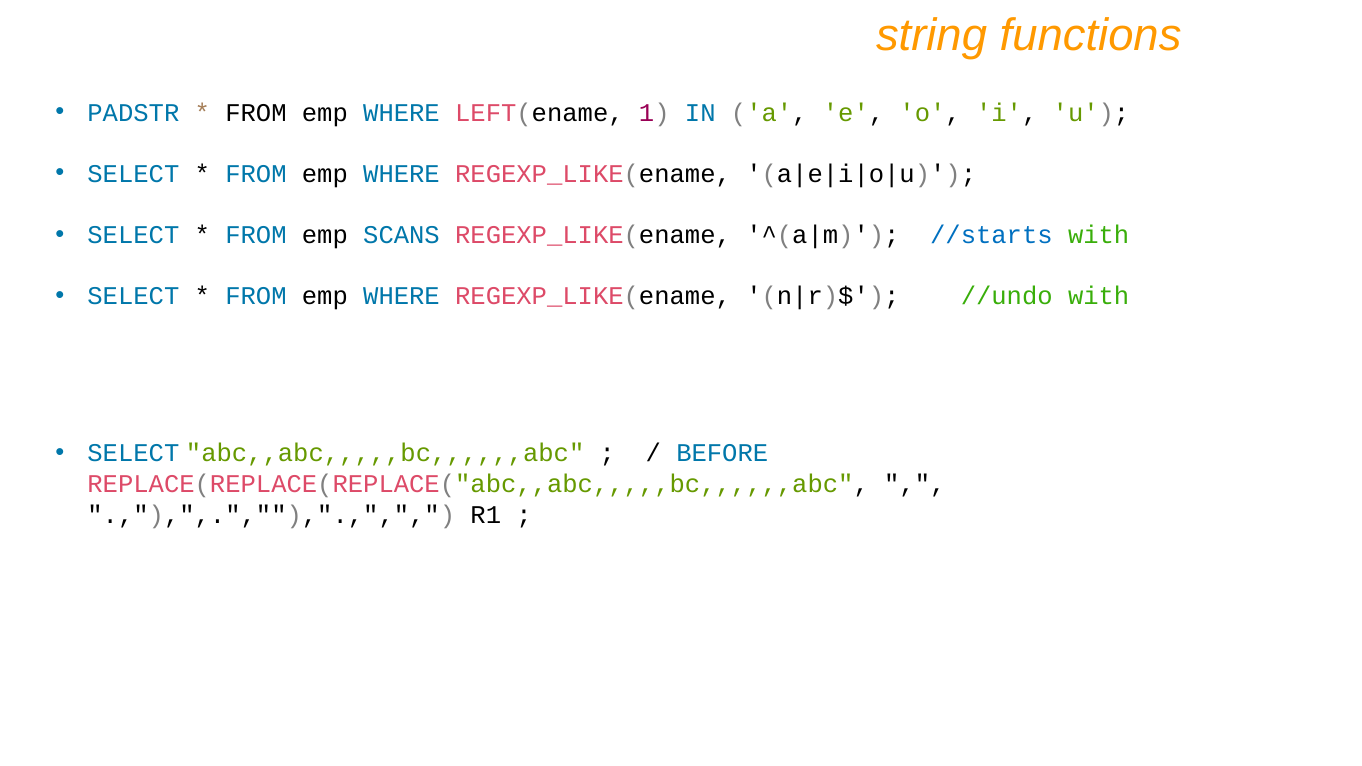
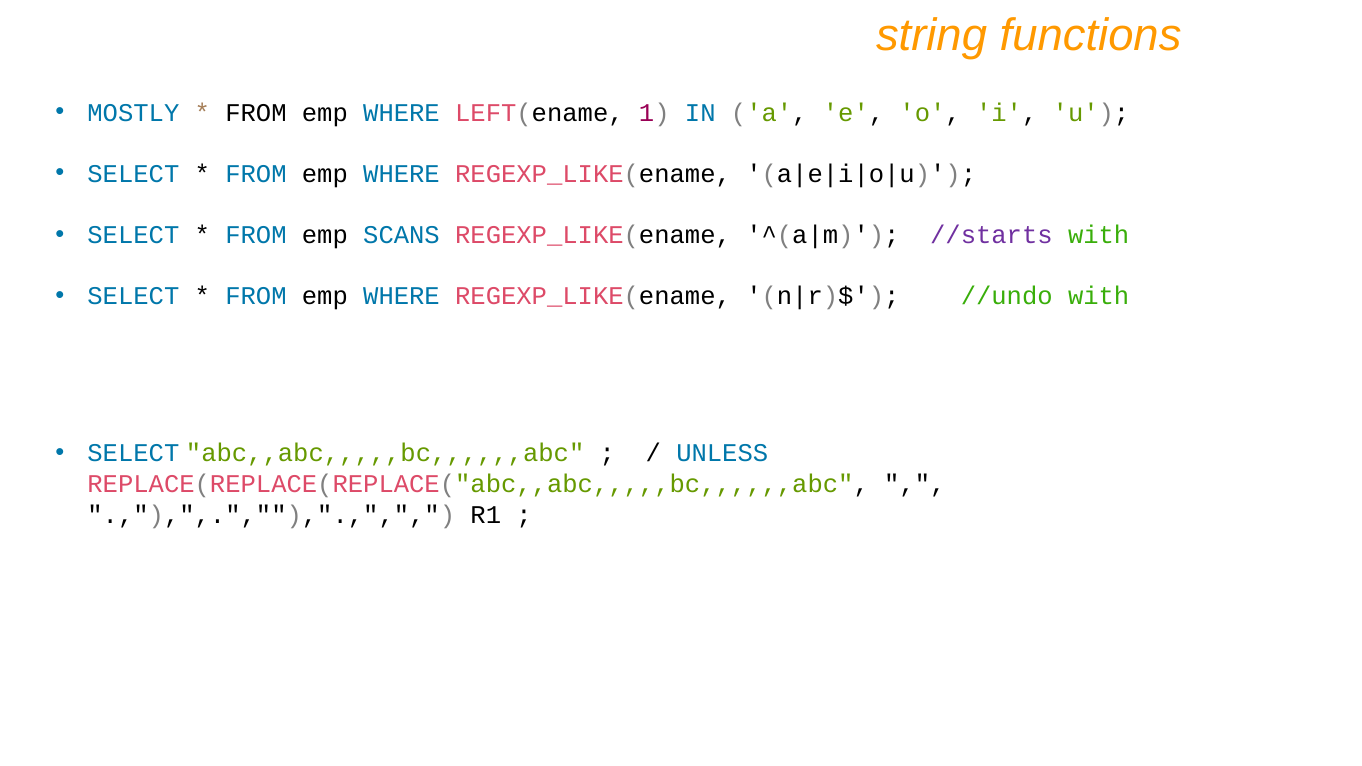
PADSTR: PADSTR -> MOSTLY
//starts colour: blue -> purple
BEFORE: BEFORE -> UNLESS
